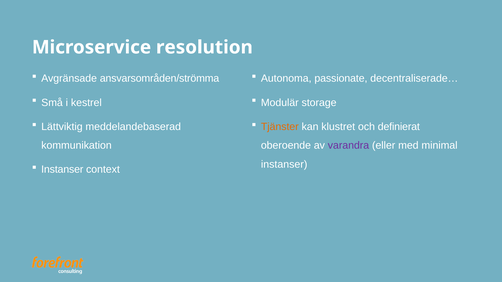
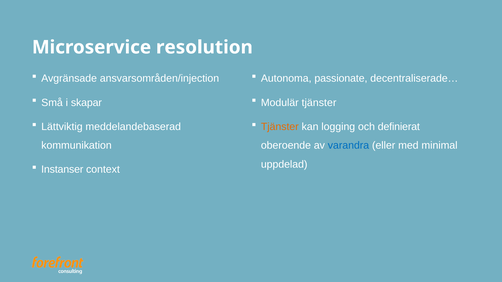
ansvarsområden/strömma: ansvarsområden/strömma -> ansvarsområden/injection
kestrel: kestrel -> skapar
Modulär storage: storage -> tjänster
klustret: klustret -> logging
varandra colour: purple -> blue
instanser at (284, 164): instanser -> uppdelad
